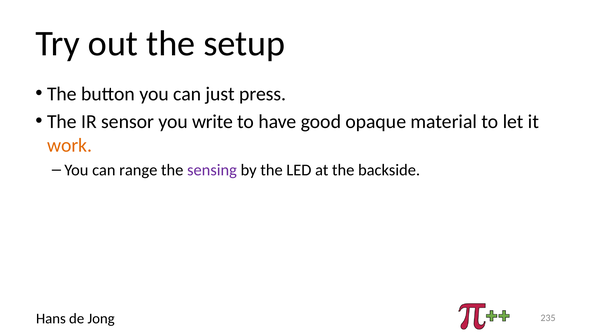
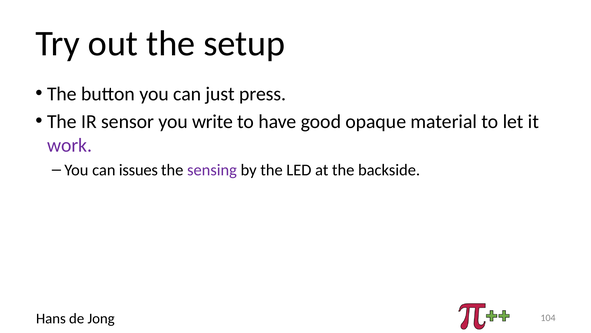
work colour: orange -> purple
range: range -> issues
235: 235 -> 104
